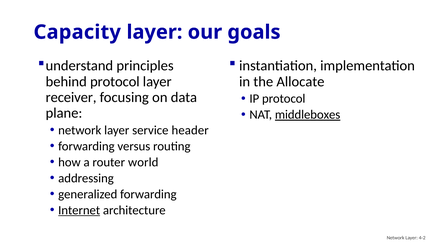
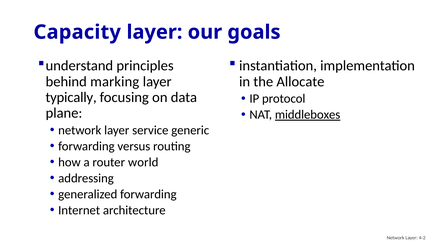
behind protocol: protocol -> marking
receiver: receiver -> typically
header: header -> generic
Internet underline: present -> none
